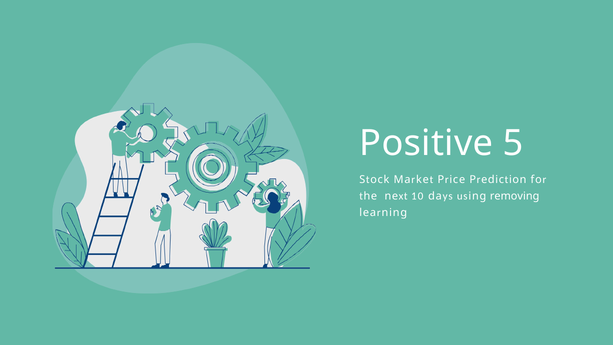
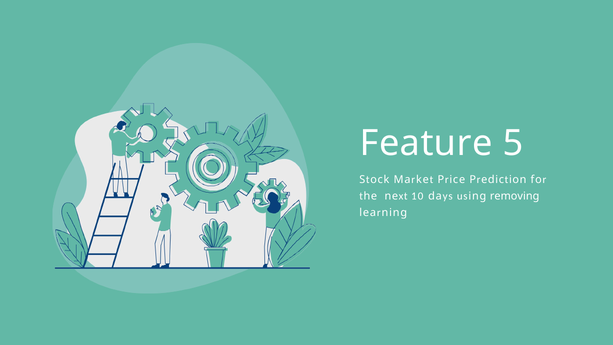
Positive: Positive -> Feature
